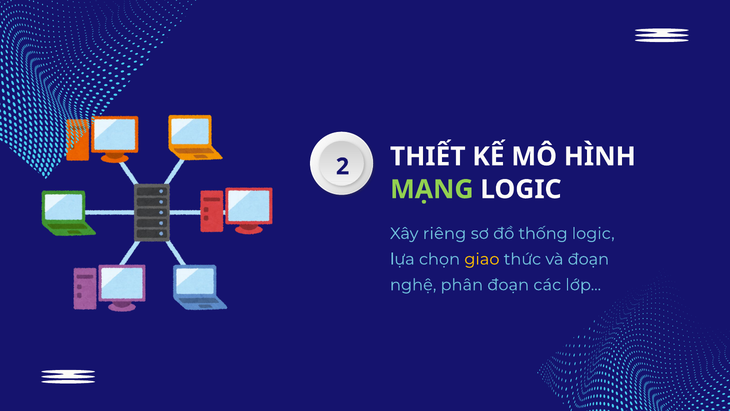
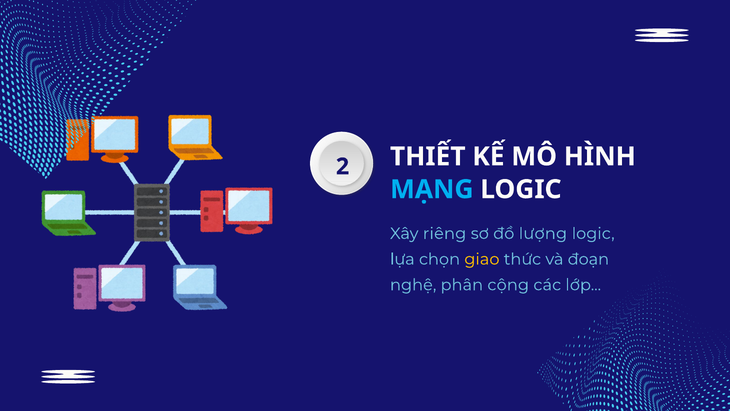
MẠNG colour: light green -> light blue
thống: thống -> lượng
phân đoạn: đoạn -> cộng
